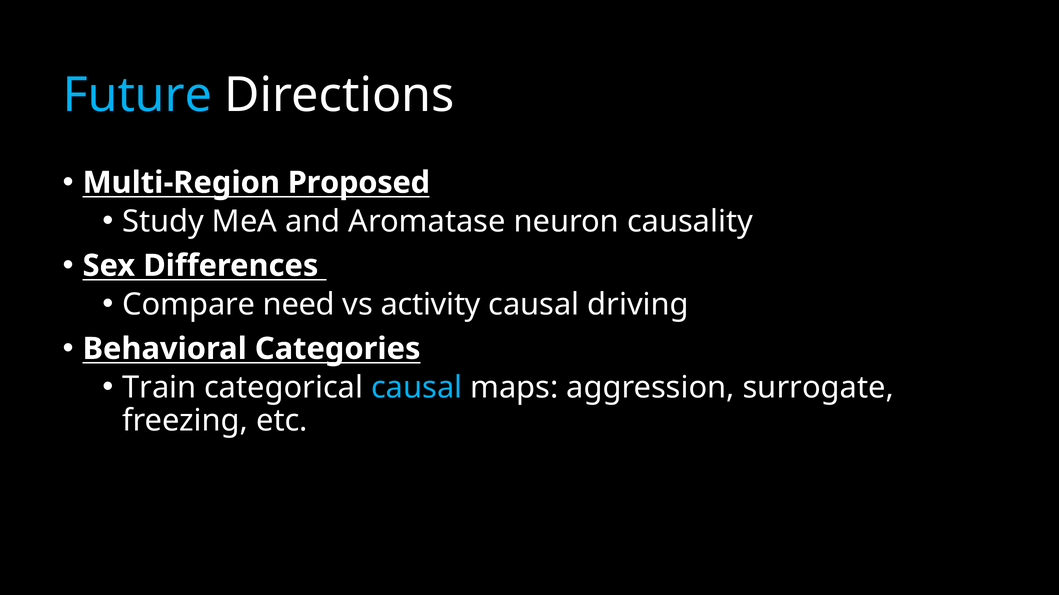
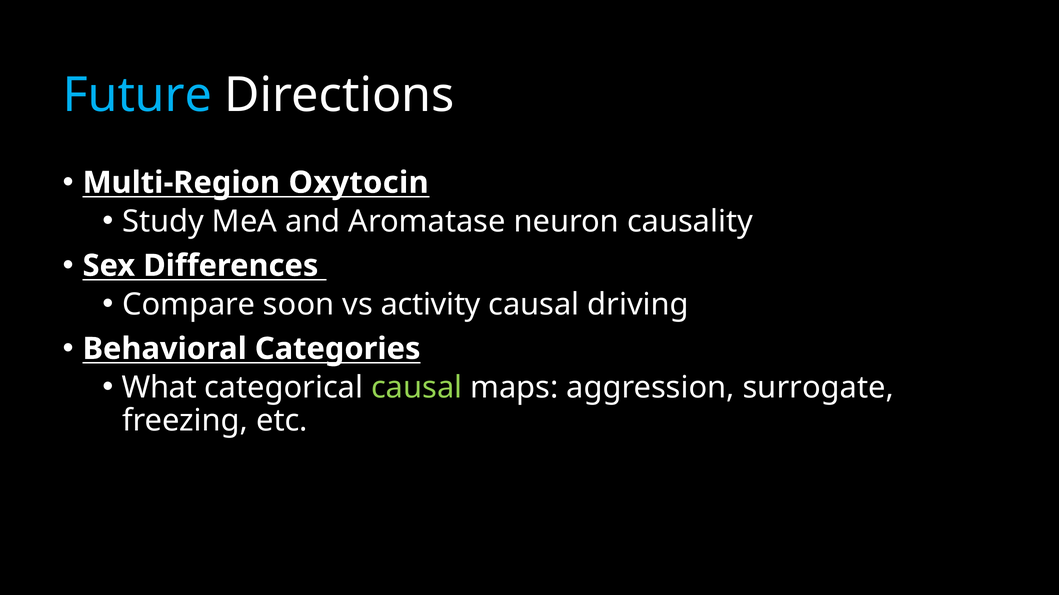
Proposed: Proposed -> Oxytocin
need: need -> soon
Train: Train -> What
causal at (417, 388) colour: light blue -> light green
